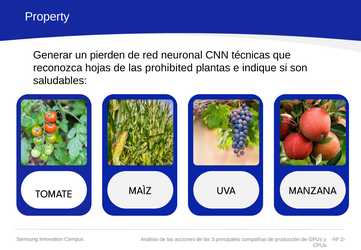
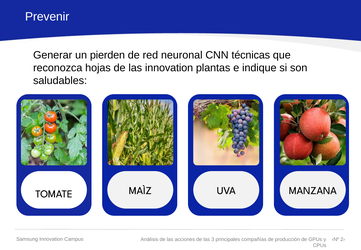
Property: Property -> Prevenir
las prohibited: prohibited -> innovation
